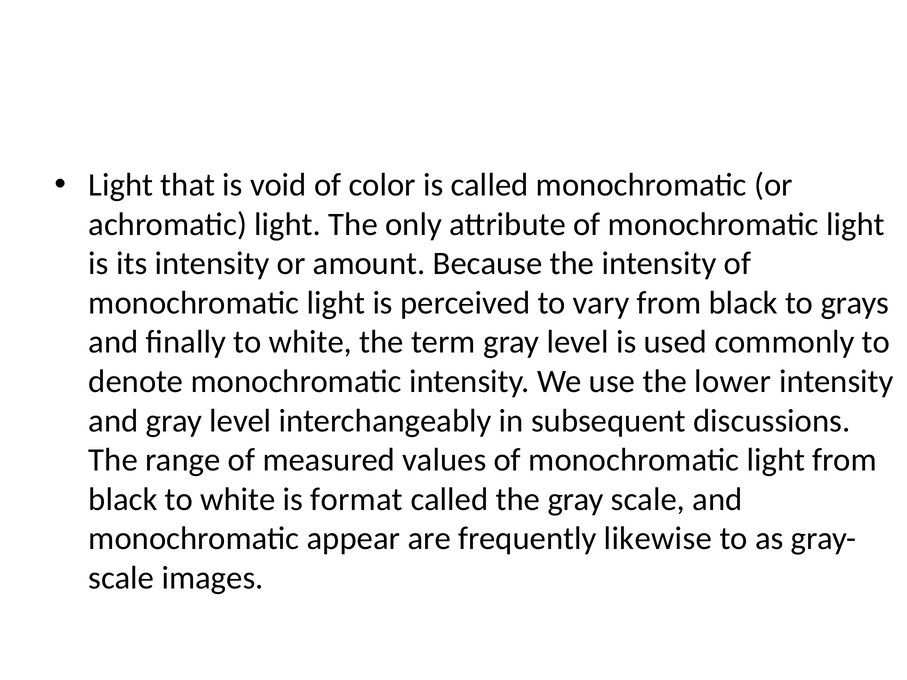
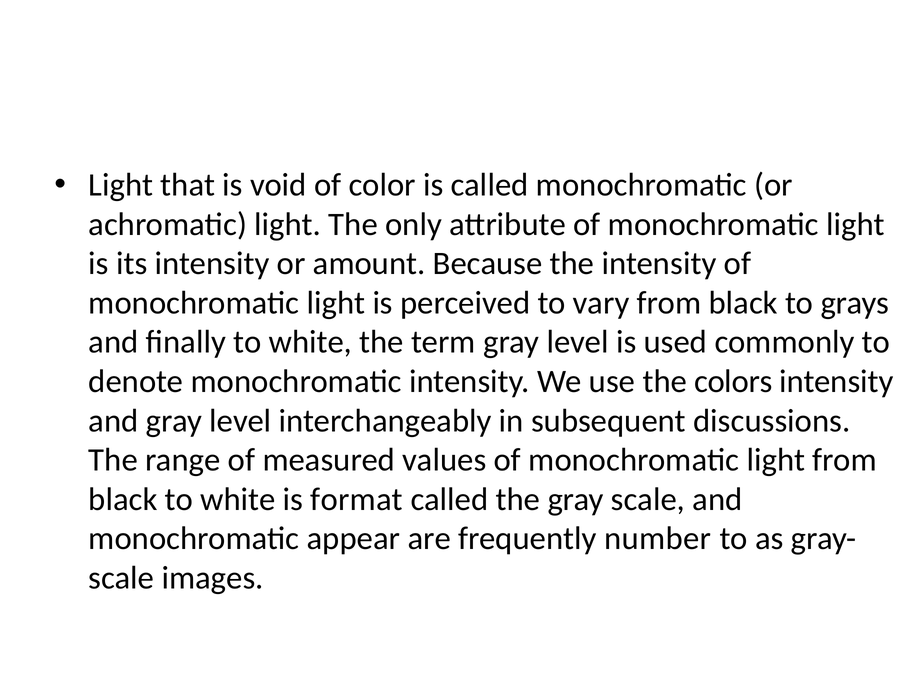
lower: lower -> colors
likewise: likewise -> number
